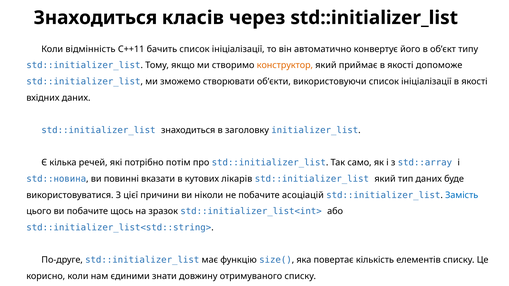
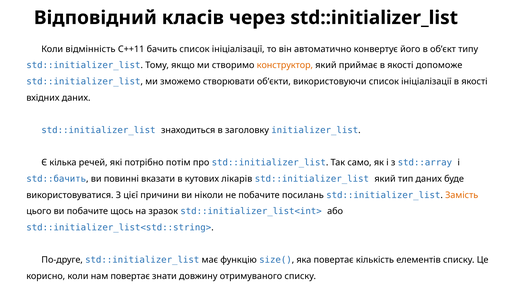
Знаходиться at (95, 18): Знаходиться -> Відповідний
std::новина: std::новина -> std::бачить
асоціацій: асоціацій -> посилань
Замість colour: blue -> orange
нам єдиними: єдиними -> повертає
